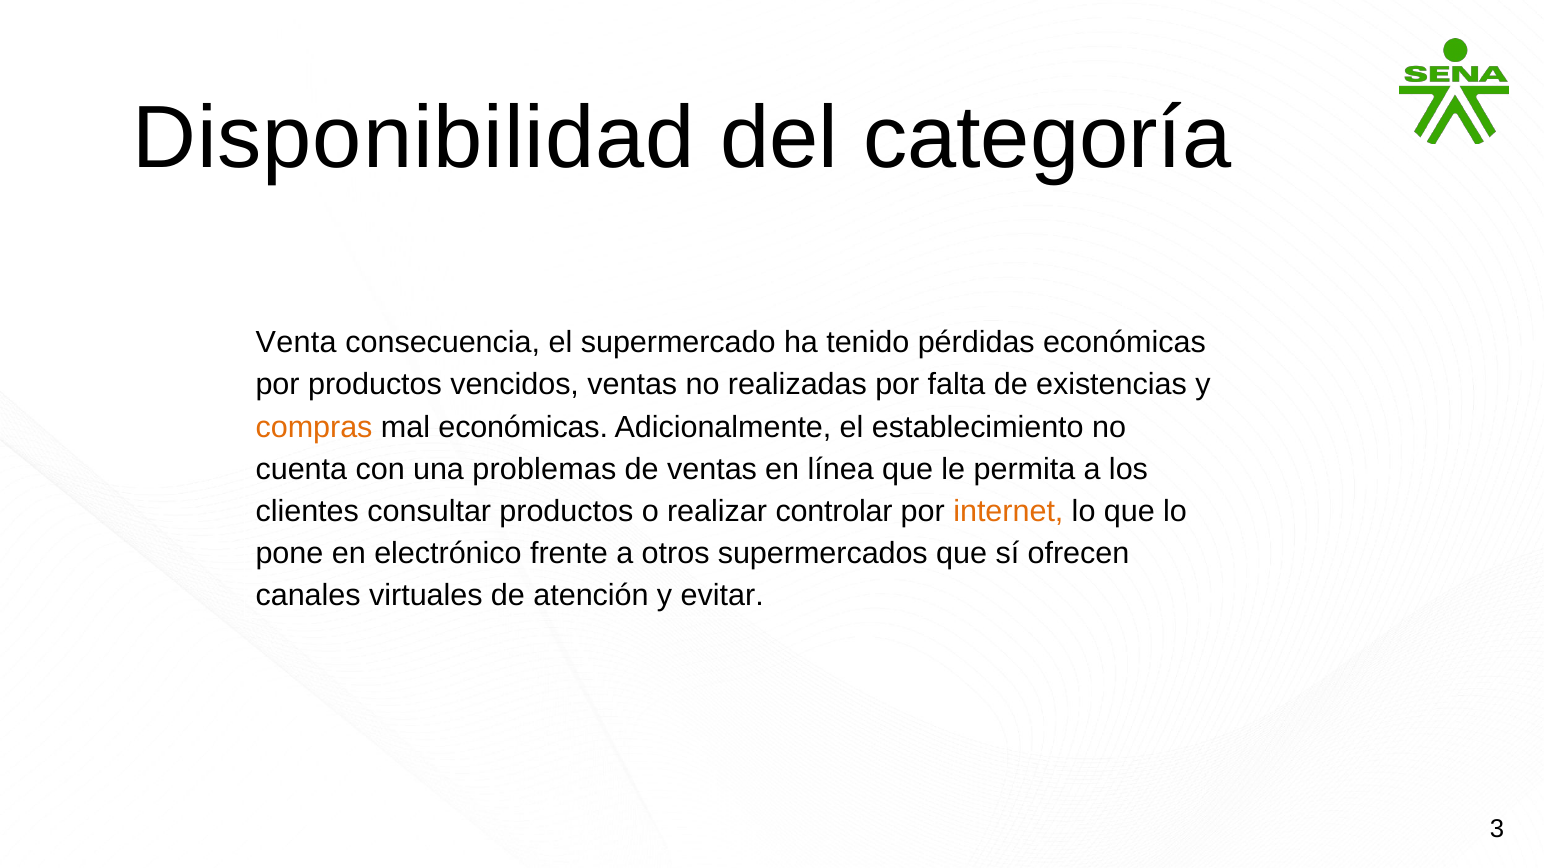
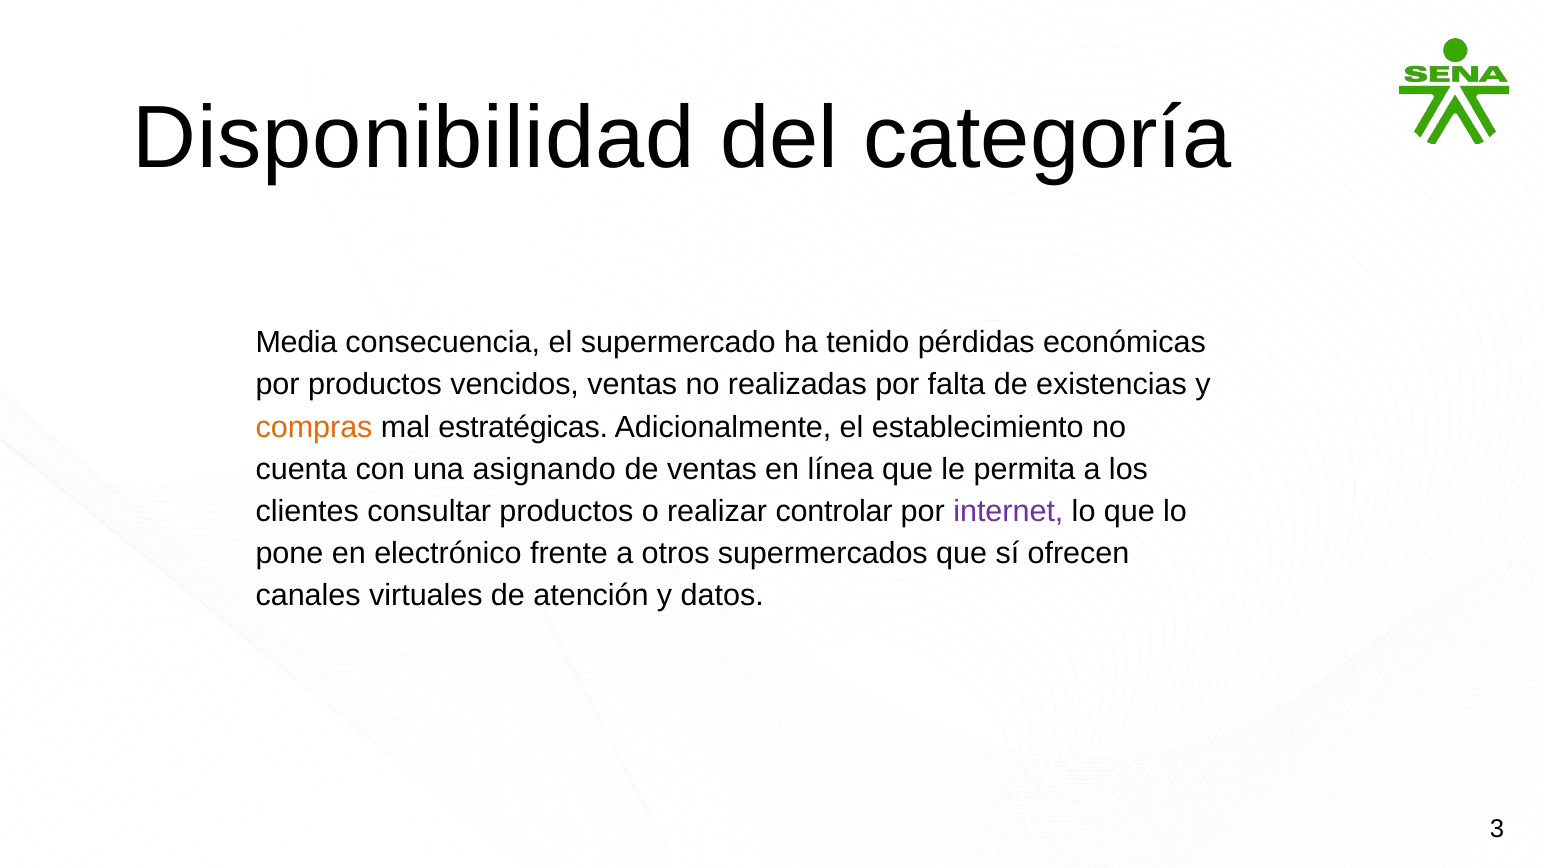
Venta: Venta -> Media
mal económicas: económicas -> estratégicas
problemas: problemas -> asignando
internet colour: orange -> purple
evitar: evitar -> datos
